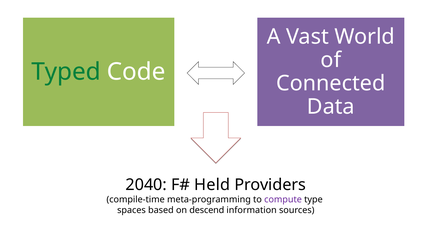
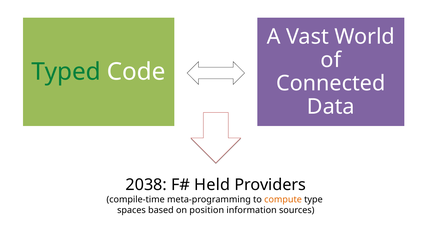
2040: 2040 -> 2038
compute colour: purple -> orange
descend: descend -> position
